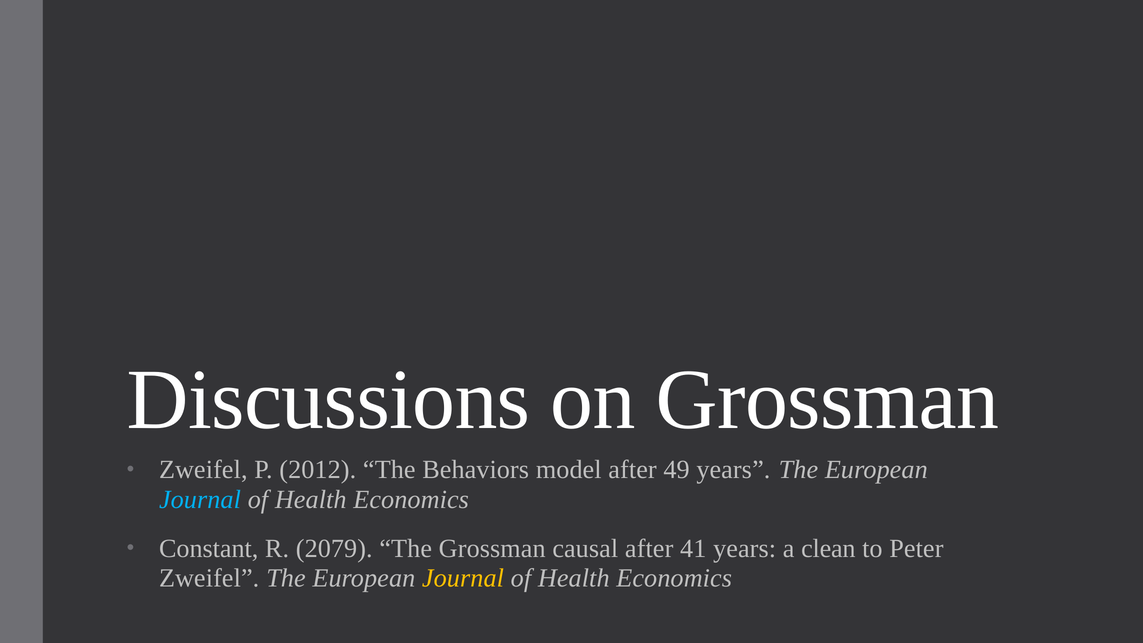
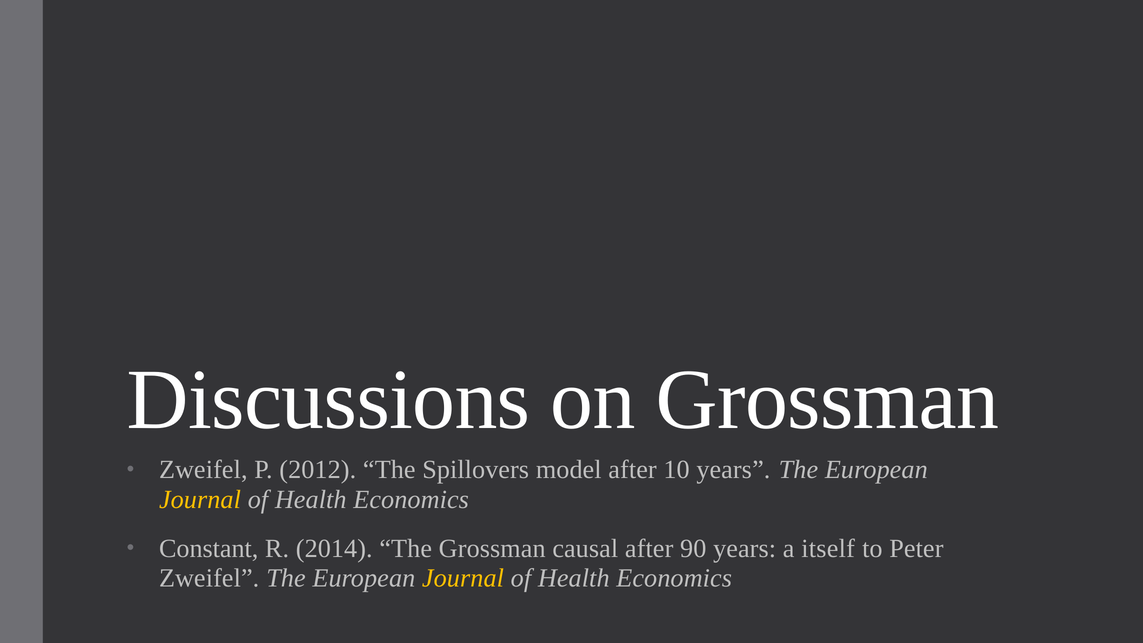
Behaviors: Behaviors -> Spillovers
49: 49 -> 10
Journal at (200, 499) colour: light blue -> yellow
2079: 2079 -> 2014
41: 41 -> 90
clean: clean -> itself
